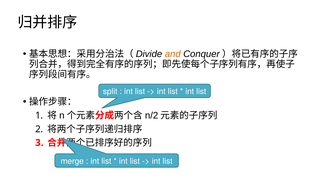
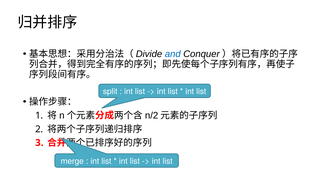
and colour: orange -> blue
